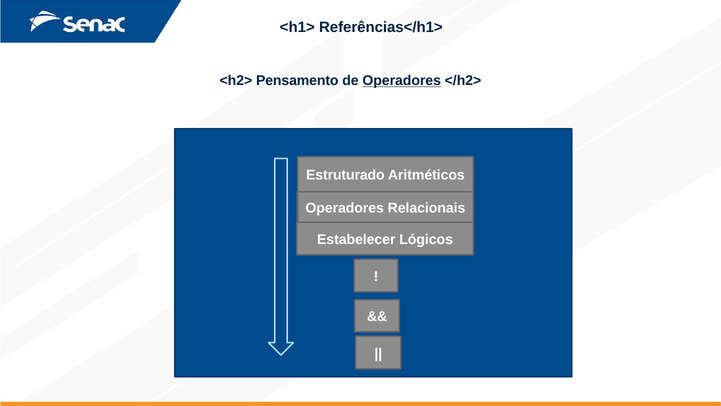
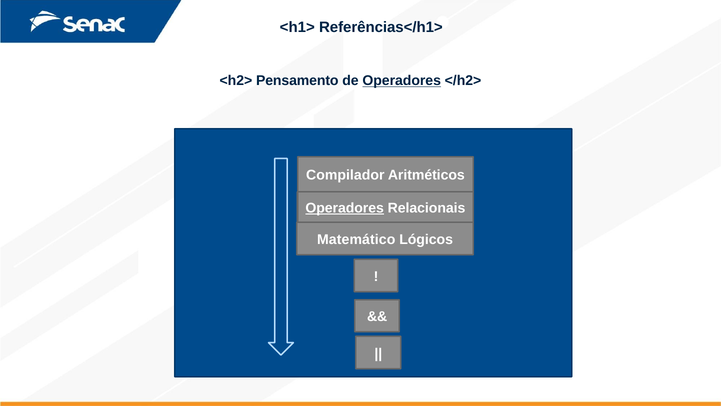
Estruturado: Estruturado -> Compilador
Operadores at (345, 208) underline: none -> present
Estabelecer: Estabelecer -> Matemático
